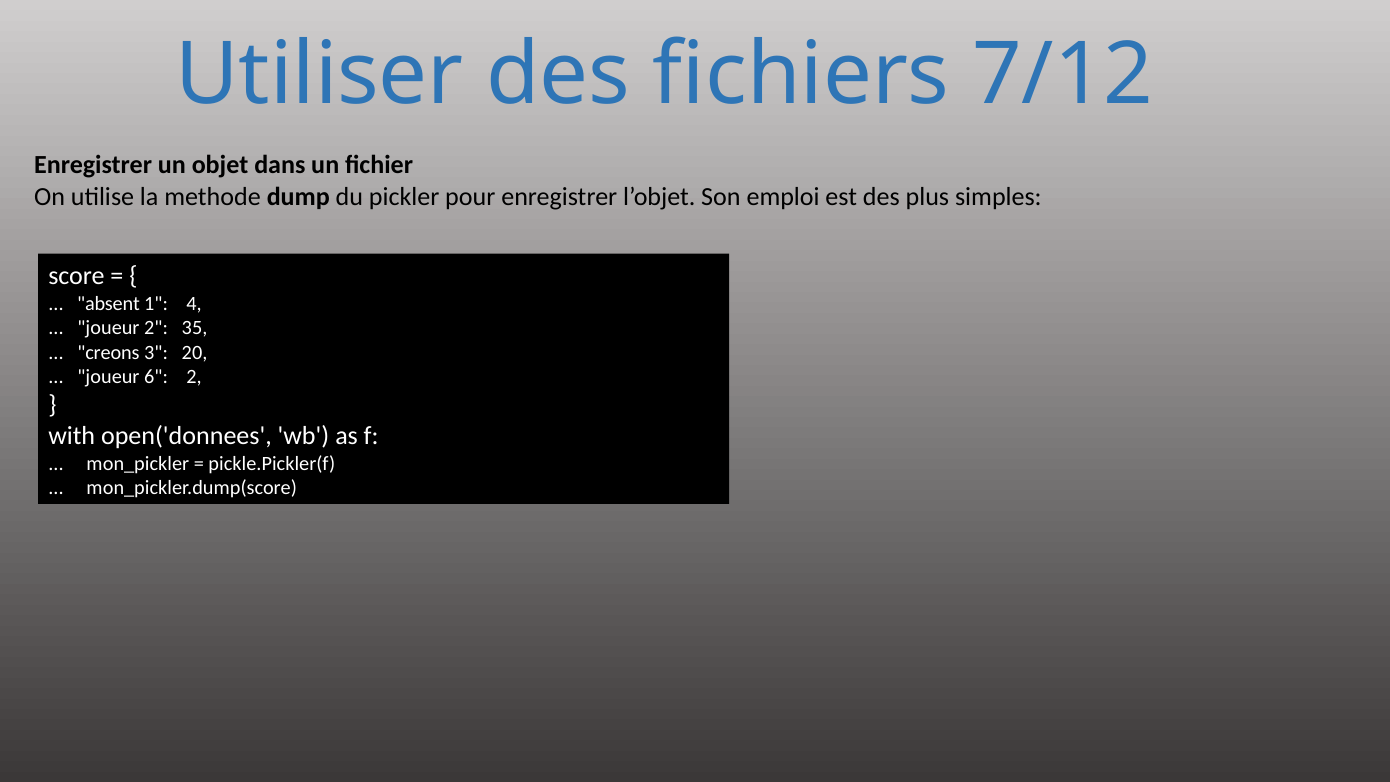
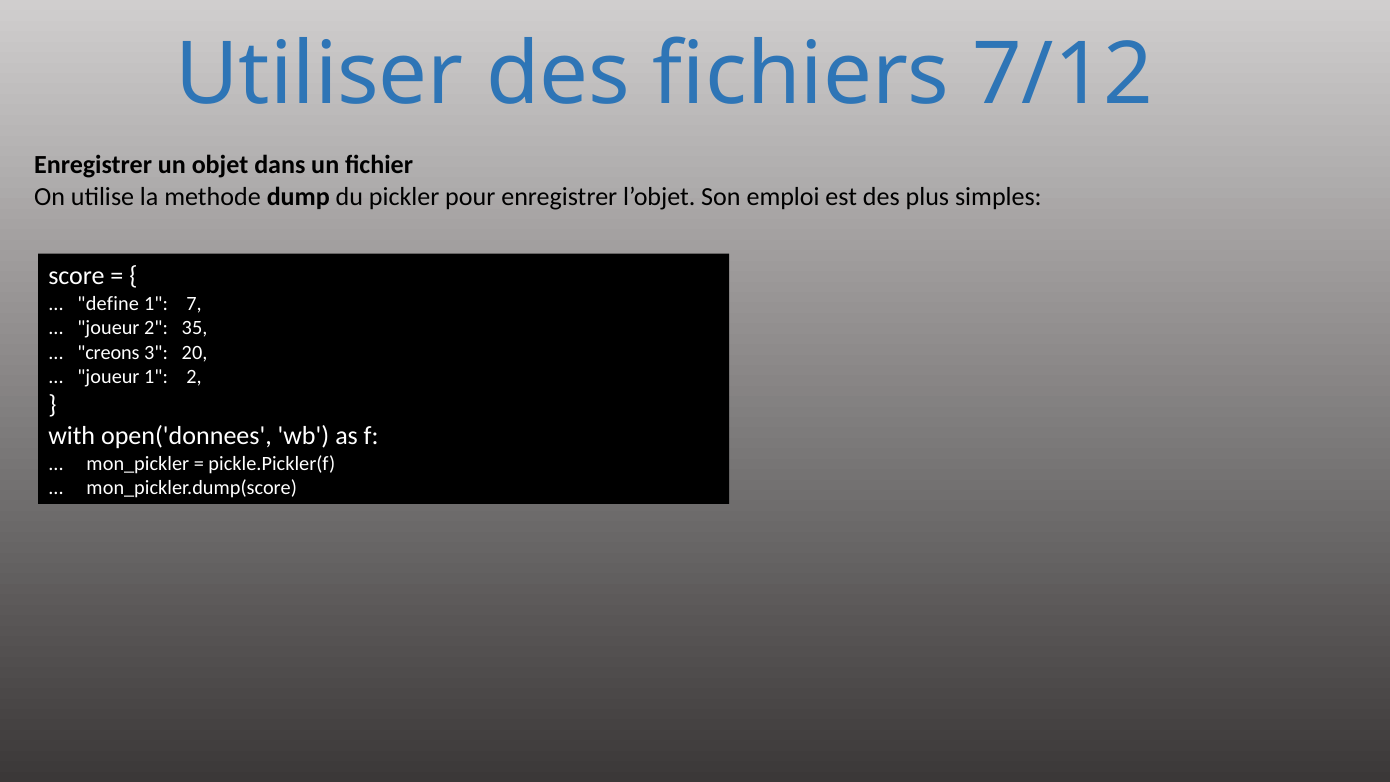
absent: absent -> define
4: 4 -> 7
joueur 6: 6 -> 1
